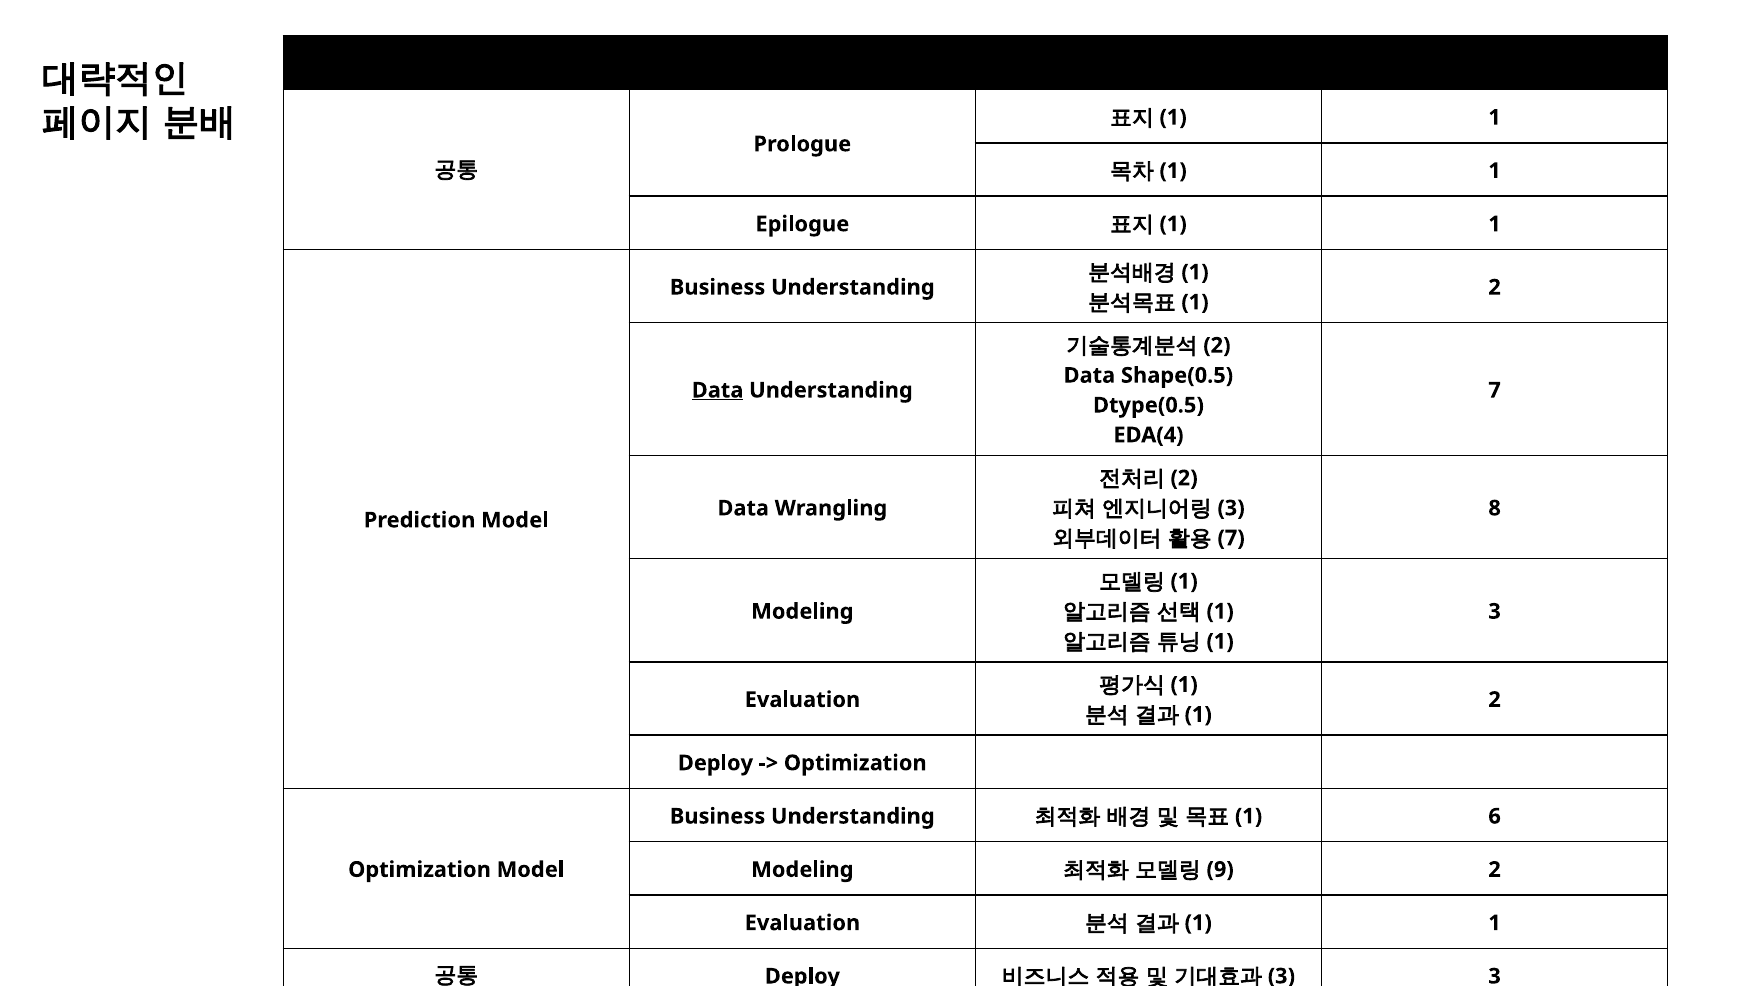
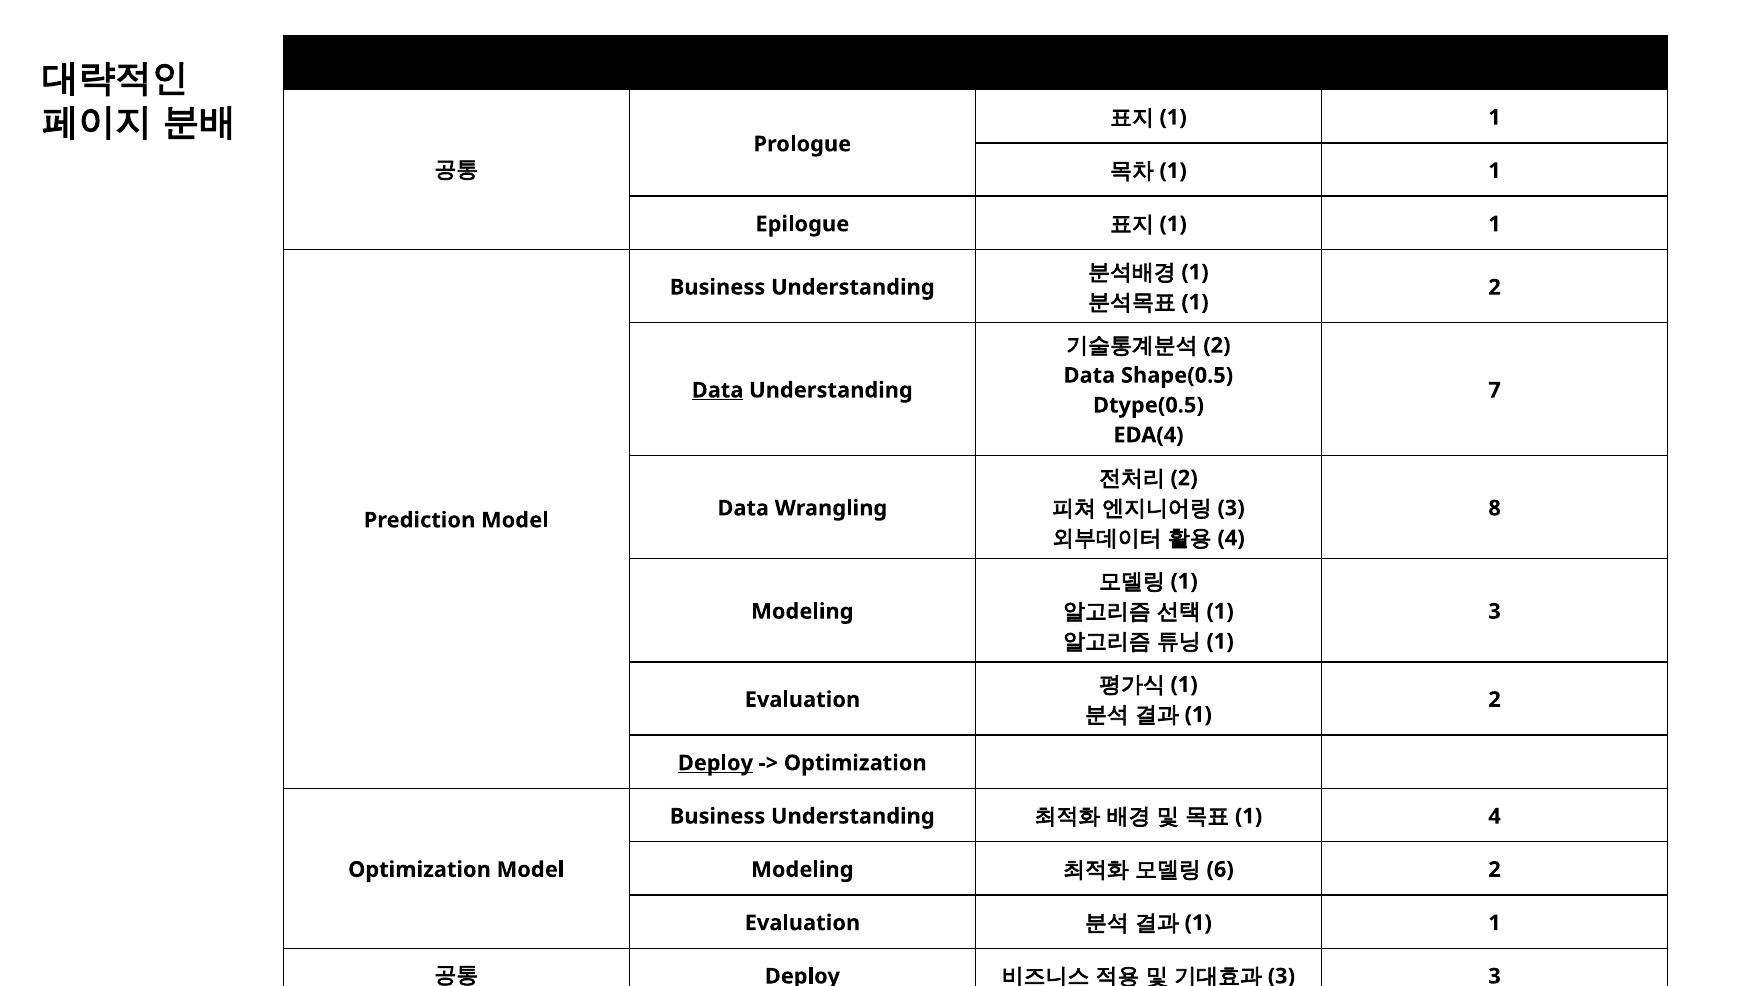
7 at (1231, 538): 7 -> 4
Deploy at (715, 763) underline: none -> present
1 6: 6 -> 4
9: 9 -> 6
